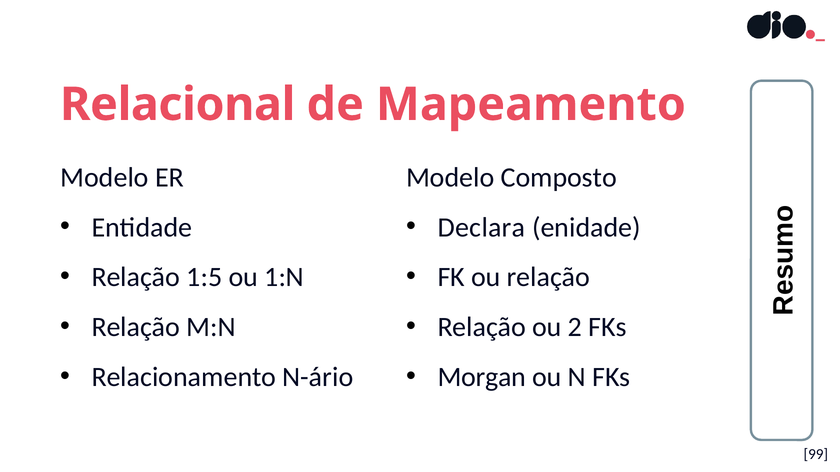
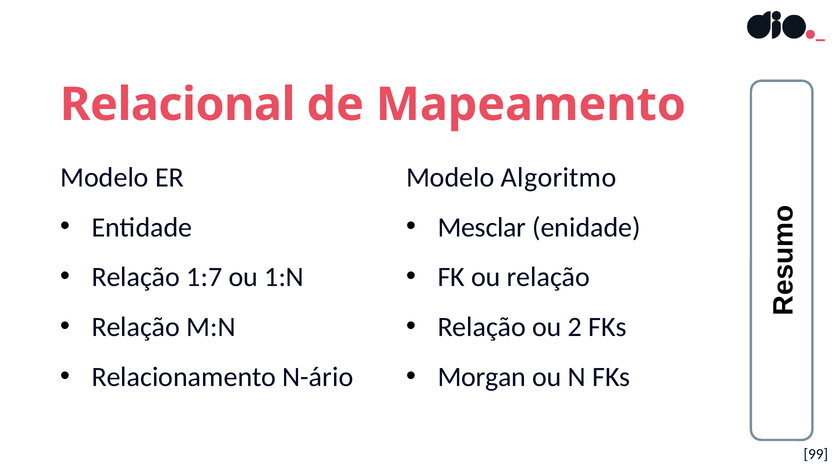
Composto: Composto -> Algoritmo
Declara: Declara -> Mesclar
1:5: 1:5 -> 1:7
